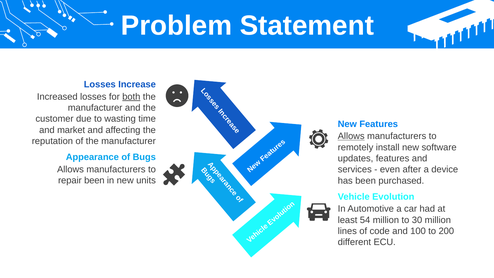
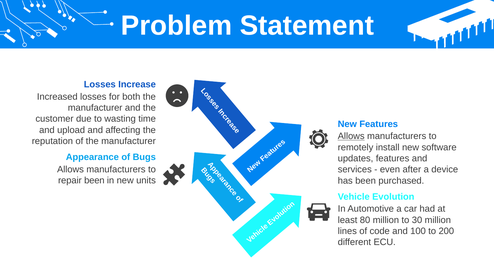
both underline: present -> none
market: market -> upload
54: 54 -> 80
